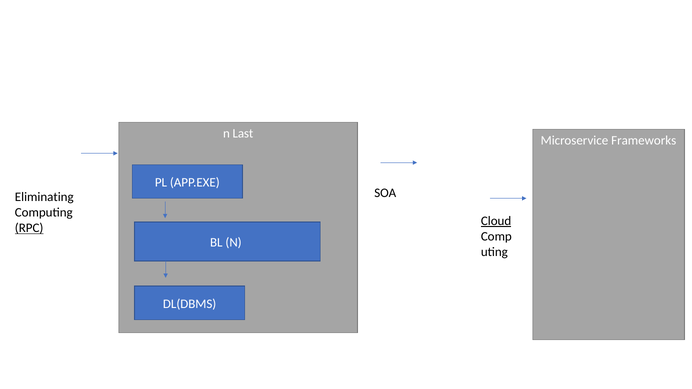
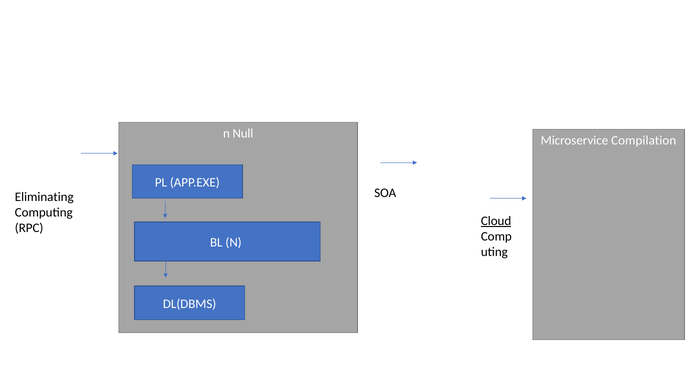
Last: Last -> Null
Frameworks: Frameworks -> Compilation
RPC underline: present -> none
